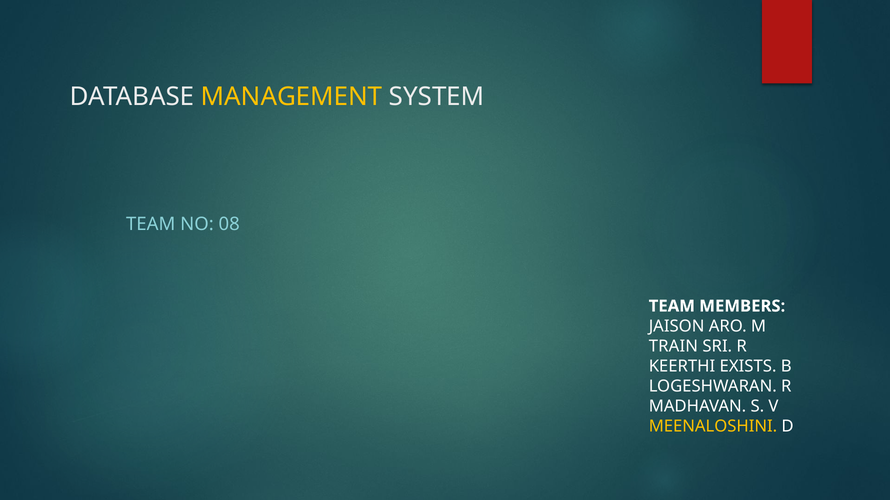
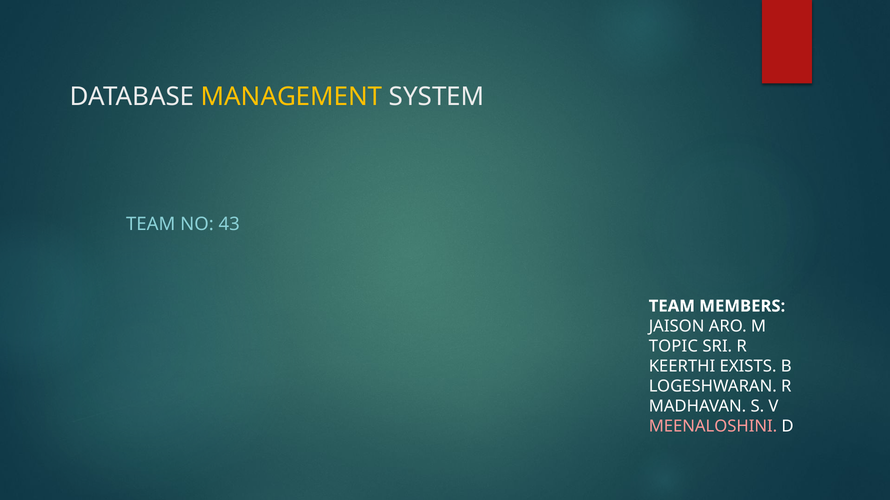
08: 08 -> 43
TRAIN: TRAIN -> TOPIC
MEENALOSHINI colour: yellow -> pink
